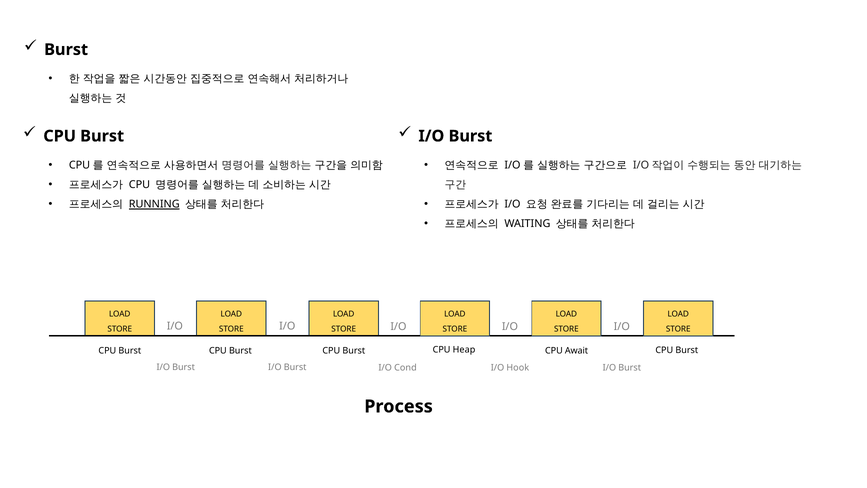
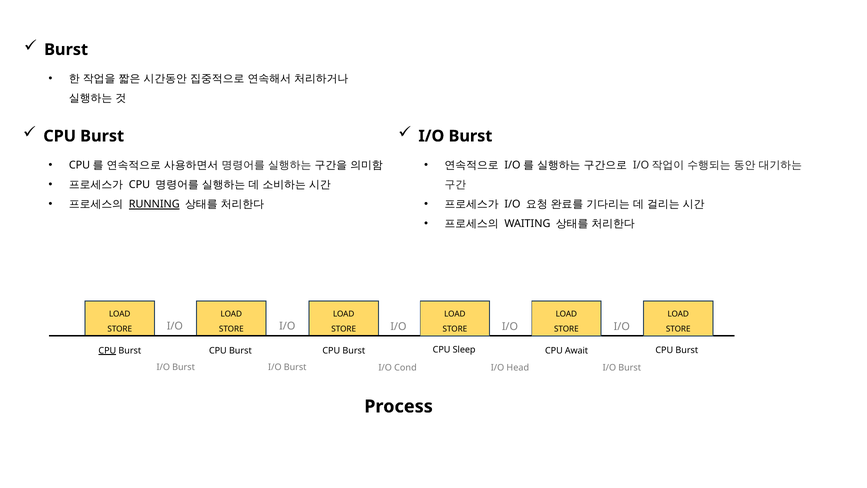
CPU at (107, 350) underline: none -> present
Heap: Heap -> Sleep
Hook: Hook -> Head
